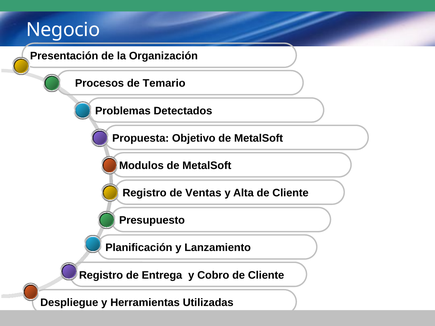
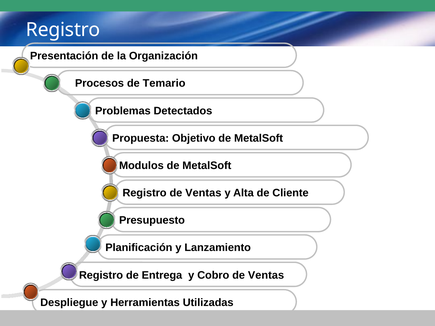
Negocio at (63, 30): Negocio -> Registro
Cobro de Cliente: Cliente -> Ventas
